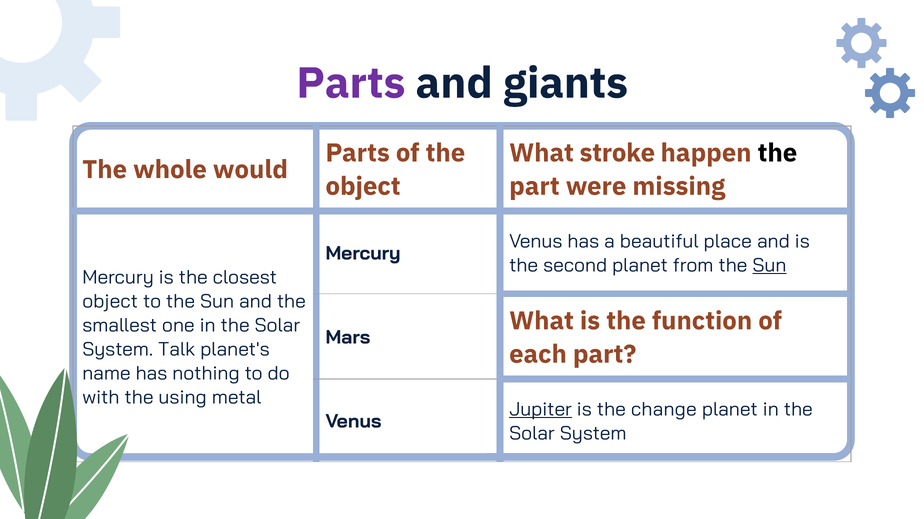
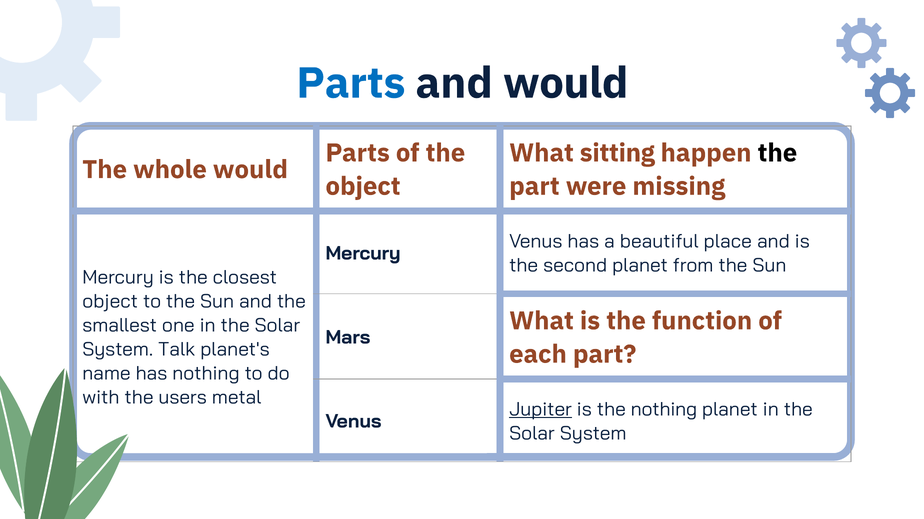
Parts at (351, 83) colour: purple -> blue
and giants: giants -> would
stroke: stroke -> sitting
Sun at (769, 266) underline: present -> none
using: using -> users
the change: change -> nothing
